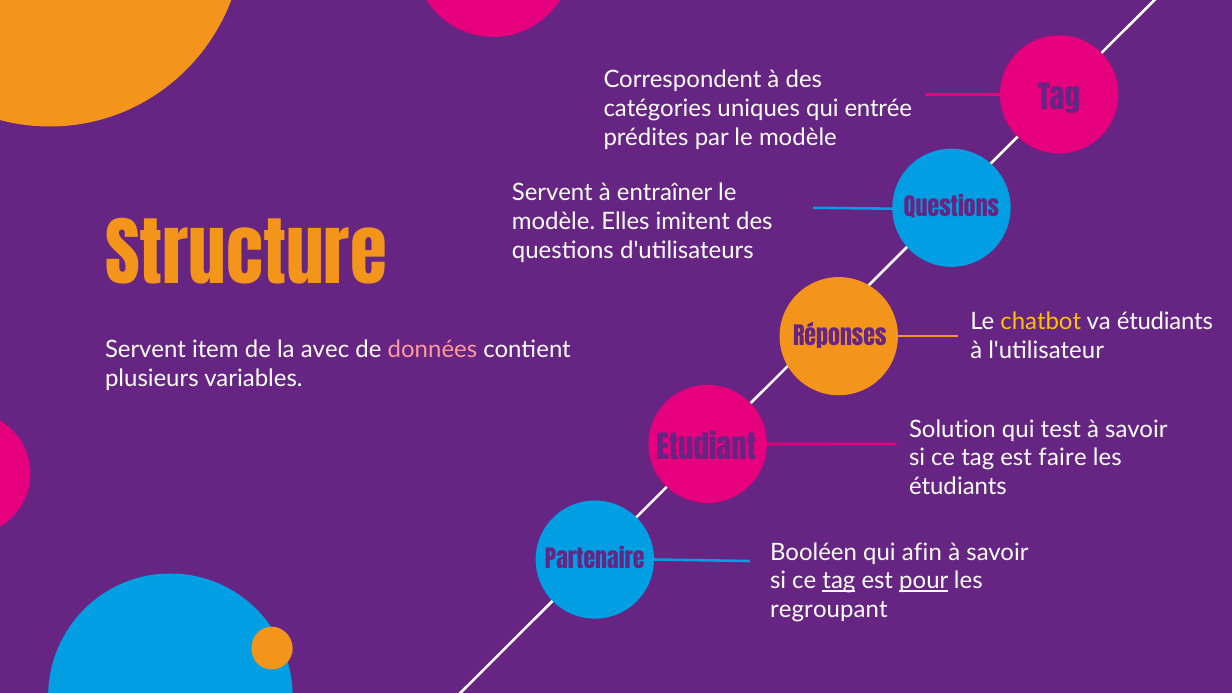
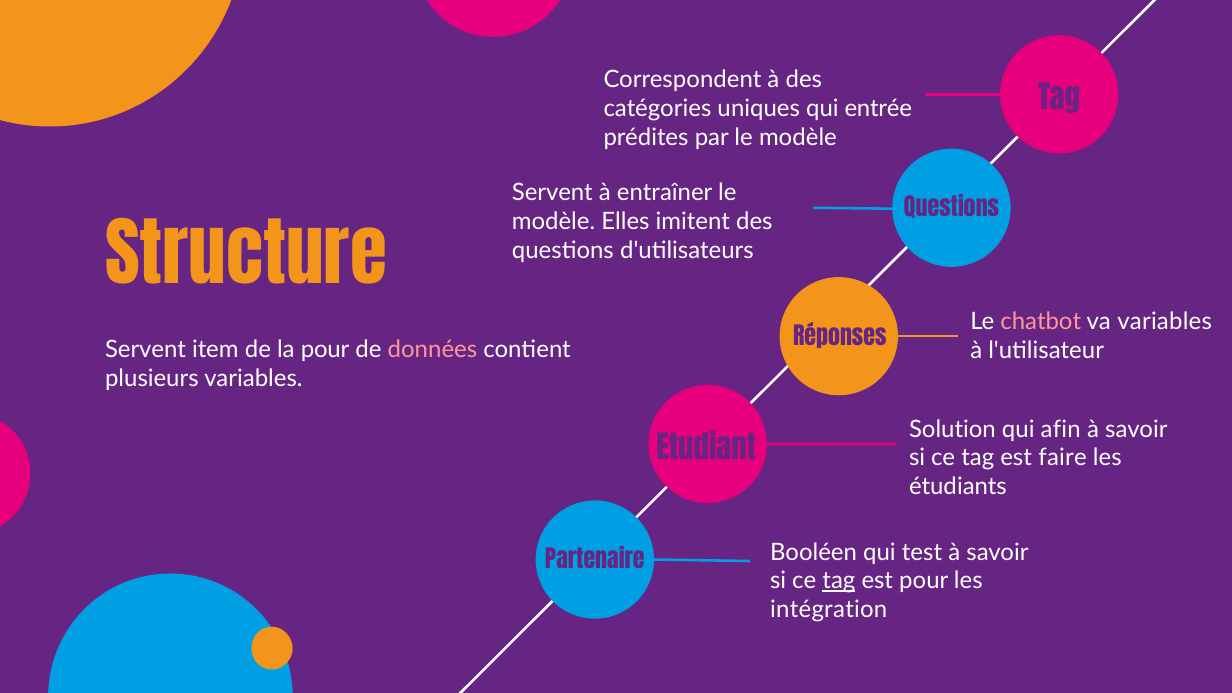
chatbot colour: yellow -> pink
va étudiants: étudiants -> variables
la avec: avec -> pour
test: test -> afin
afin: afin -> test
pour at (924, 581) underline: present -> none
regroupant: regroupant -> intégration
